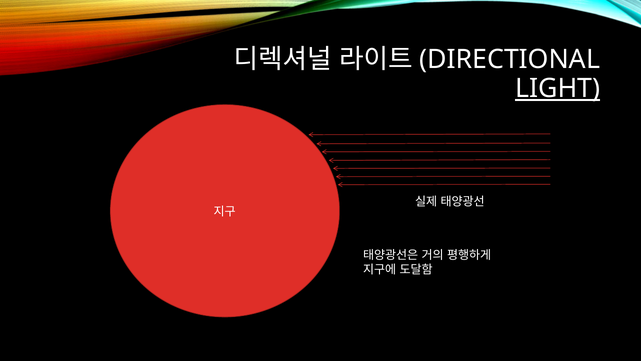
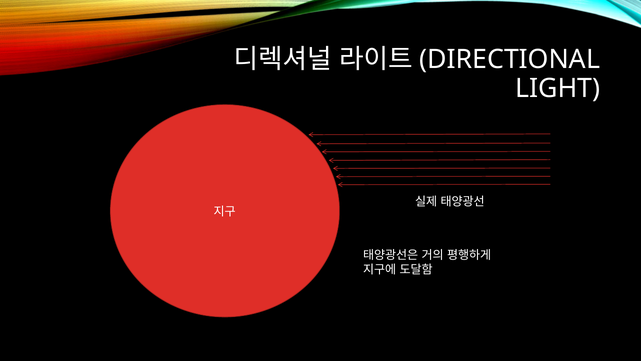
LIGHT underline: present -> none
